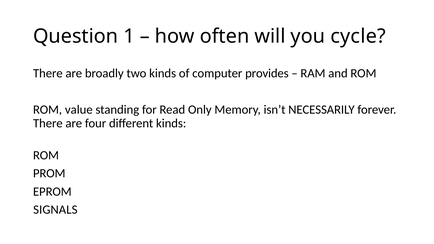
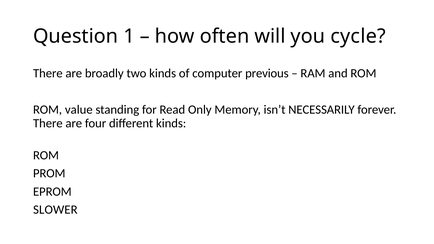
provides: provides -> previous
SIGNALS: SIGNALS -> SLOWER
